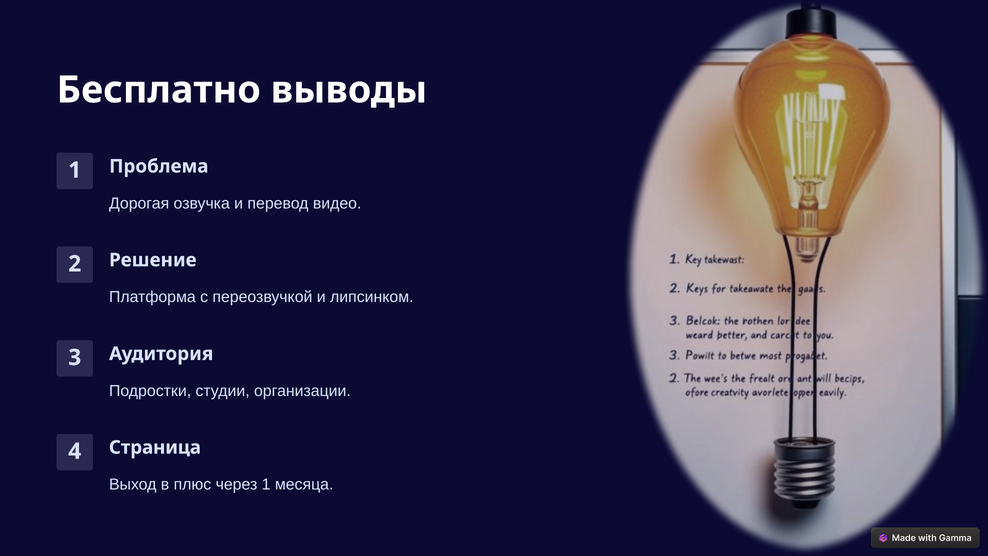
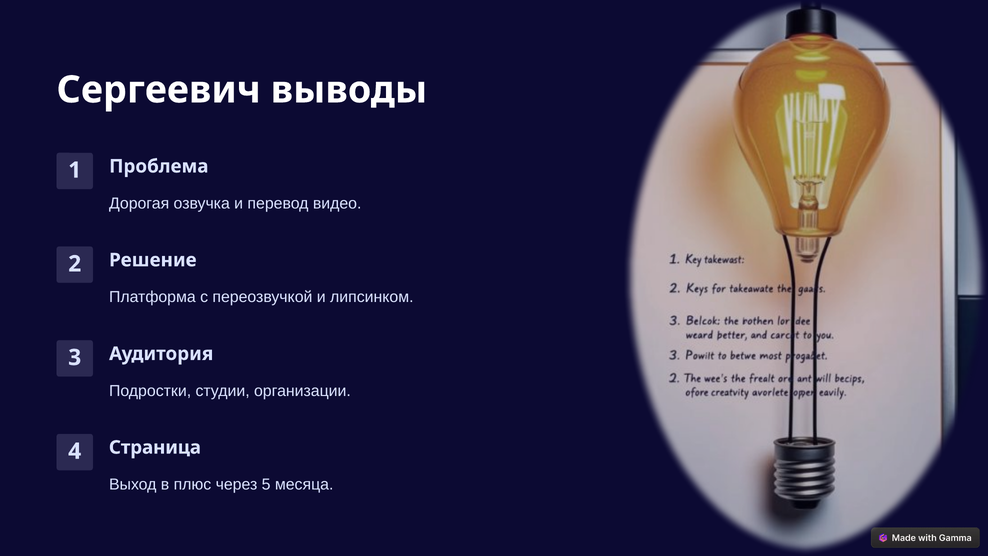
Бесплатно: Бесплатно -> Сергеевич
через 1: 1 -> 5
